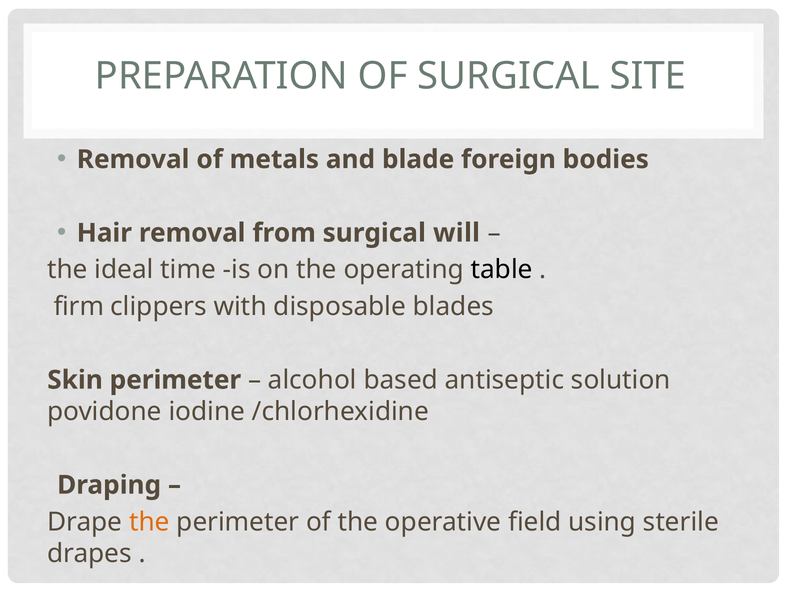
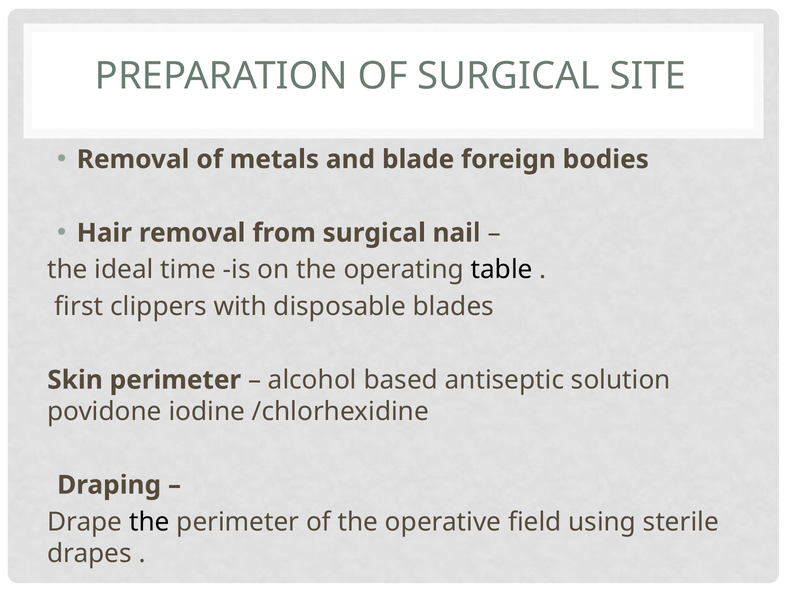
will: will -> nail
firm: firm -> first
the at (149, 521) colour: orange -> black
